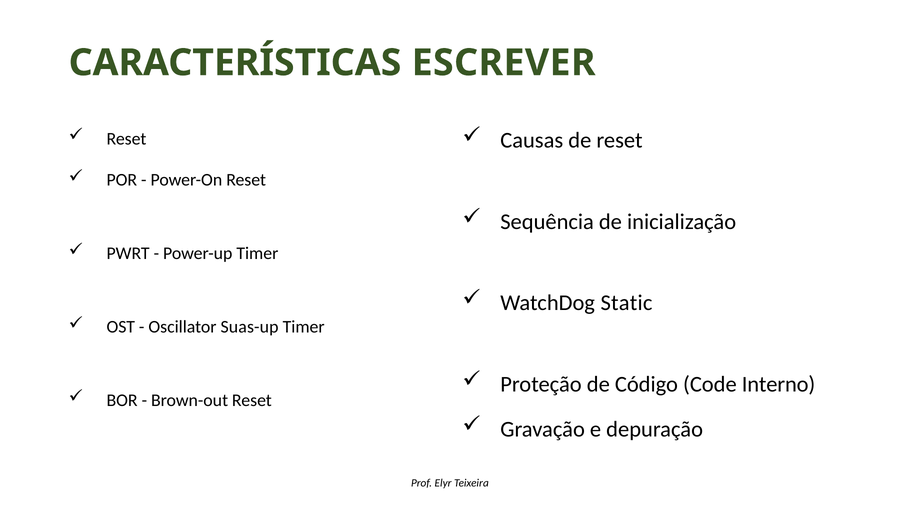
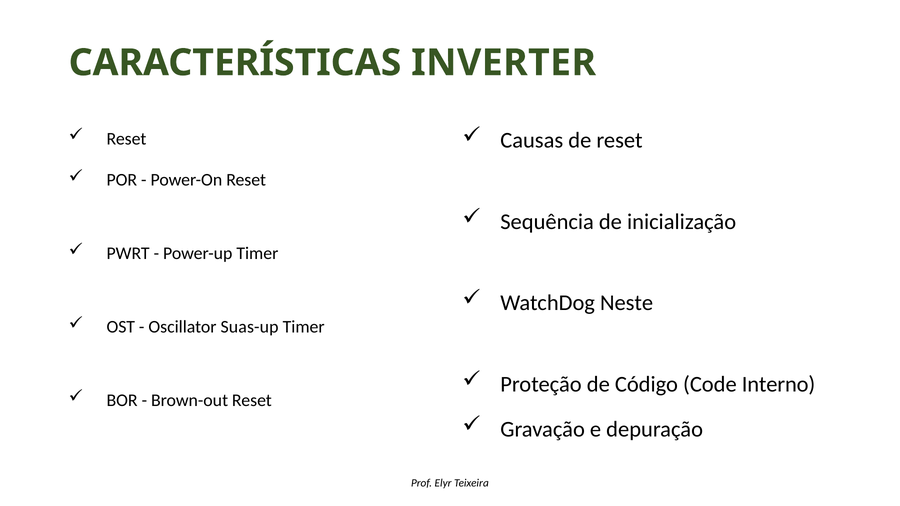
ESCREVER: ESCREVER -> INVERTER
Static: Static -> Neste
